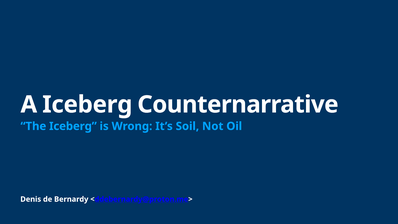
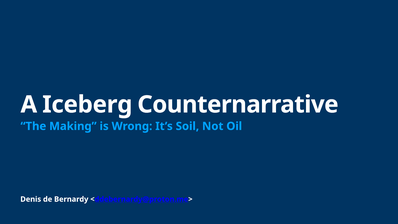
The Iceberg: Iceberg -> Making
